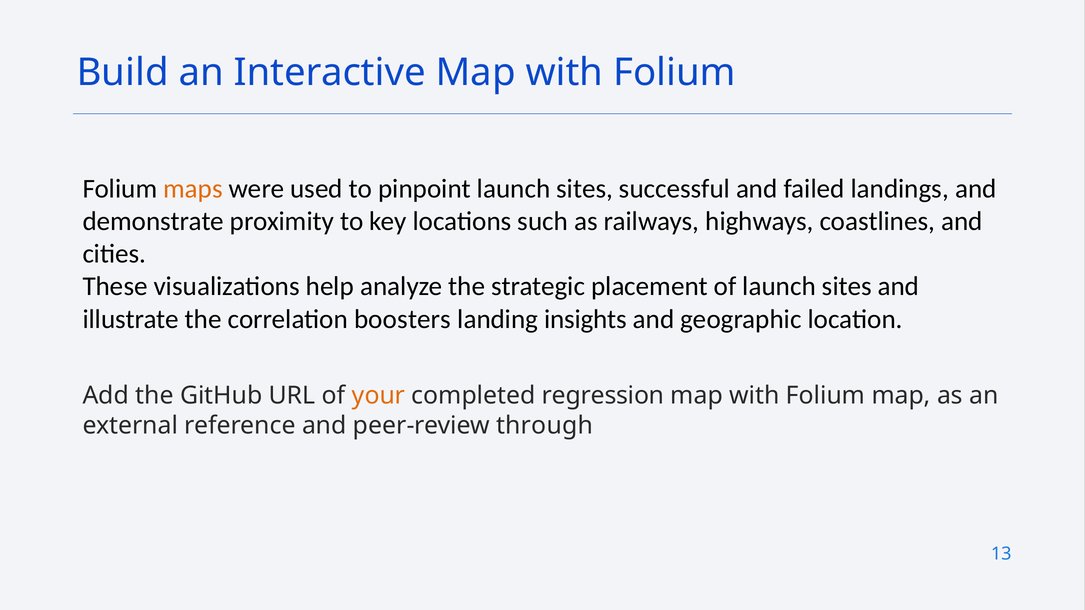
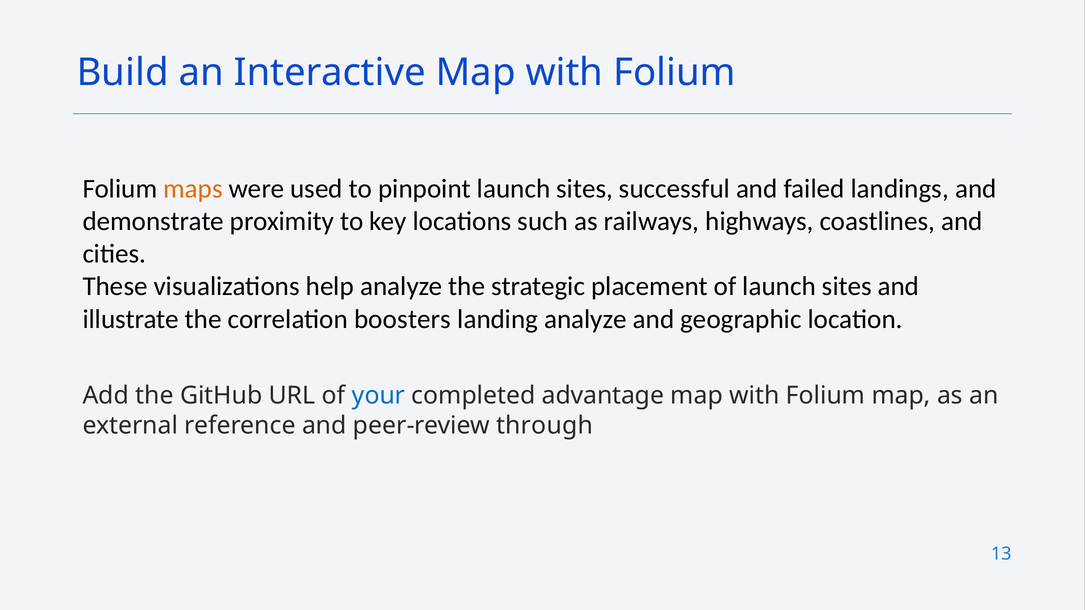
landing insights: insights -> analyze
your colour: orange -> blue
regression: regression -> advantage
